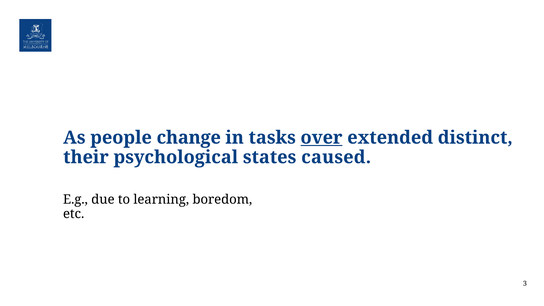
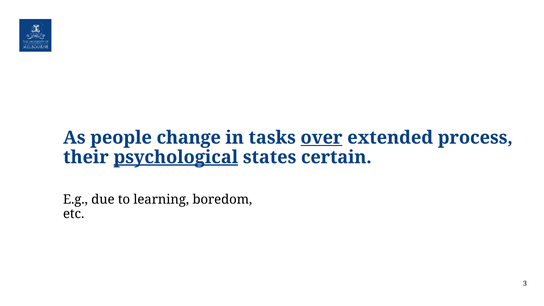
distinct: distinct -> process
psychological underline: none -> present
caused: caused -> certain
